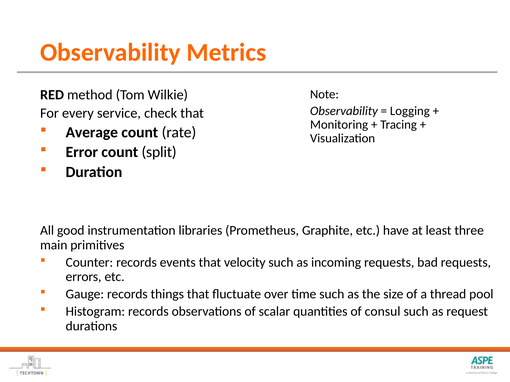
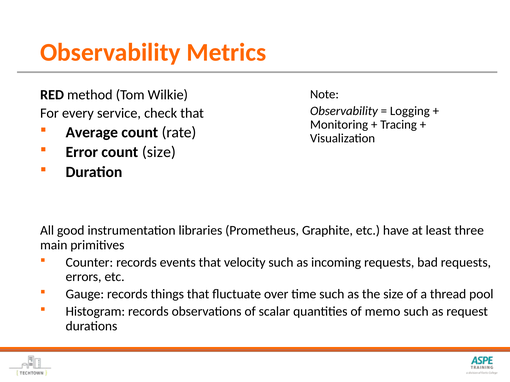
count split: split -> size
consul: consul -> memo
